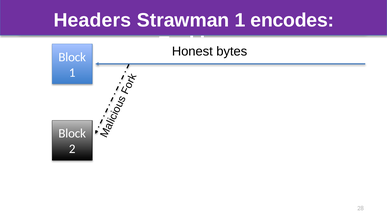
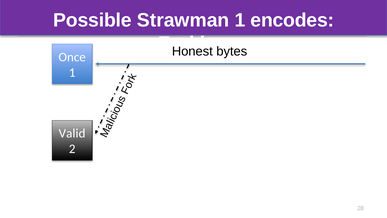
Headers: Headers -> Possible
Block at (72, 57): Block -> Once
Block at (72, 133): Block -> Valid
